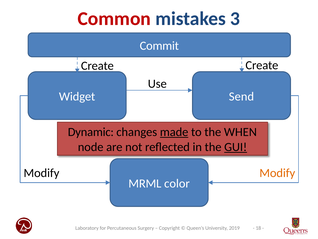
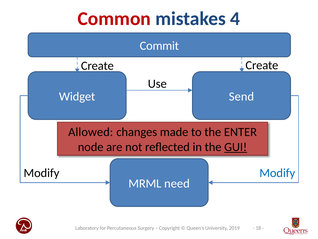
3: 3 -> 4
Dynamic: Dynamic -> Allowed
made underline: present -> none
WHEN: WHEN -> ENTER
Modify at (277, 173) colour: orange -> blue
color: color -> need
